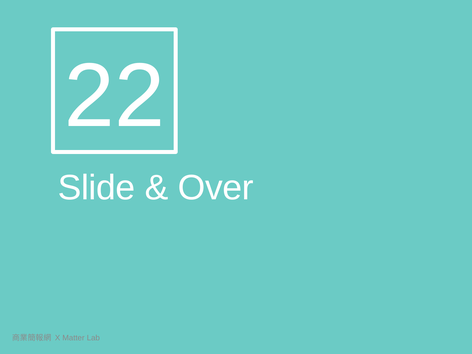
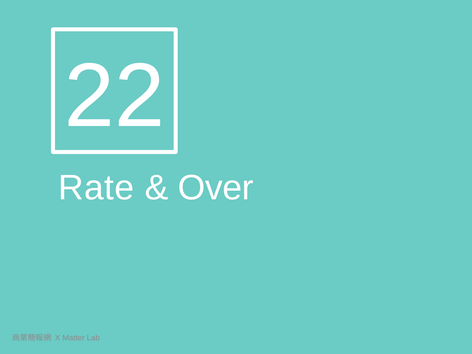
Slide: Slide -> Rate
